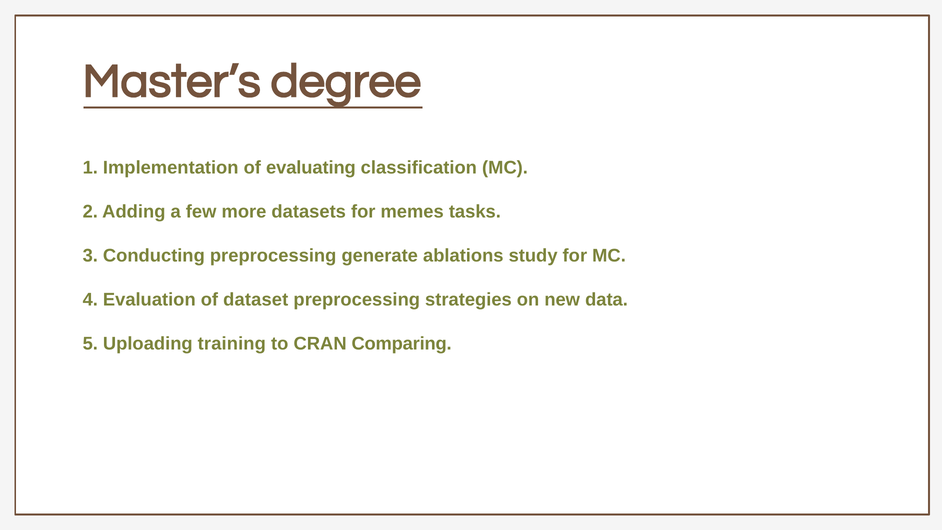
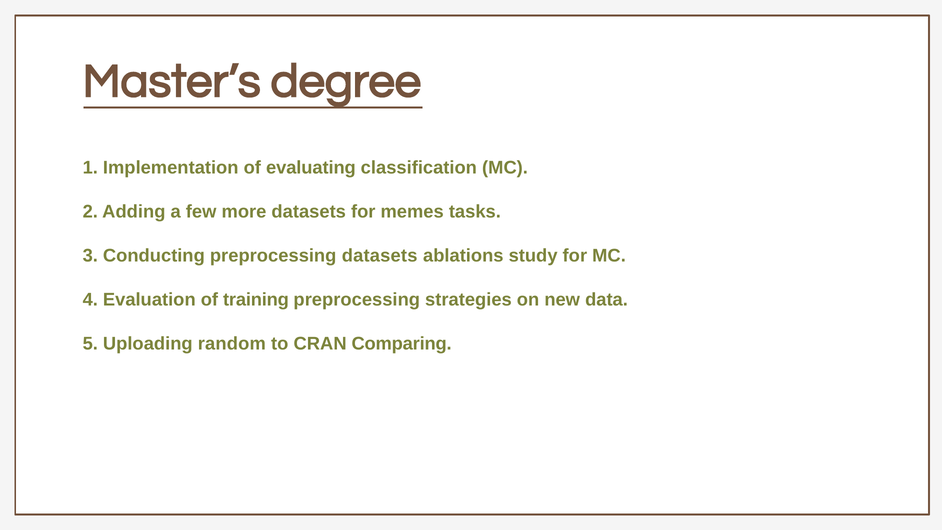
preprocessing generate: generate -> datasets
dataset: dataset -> training
training: training -> random
